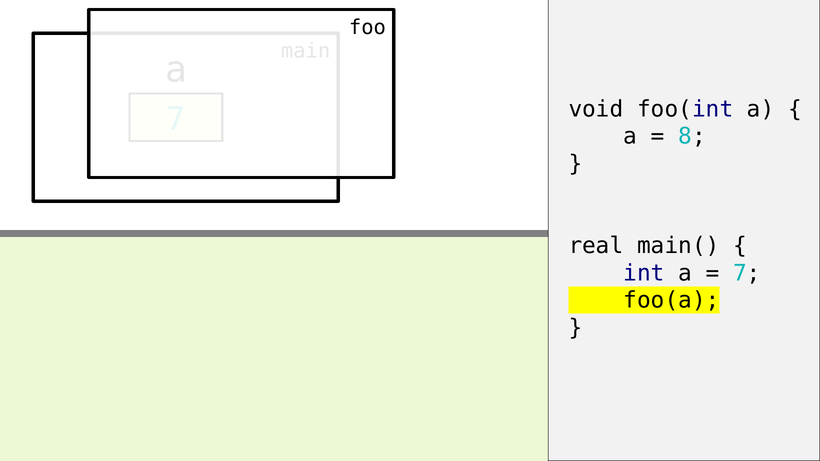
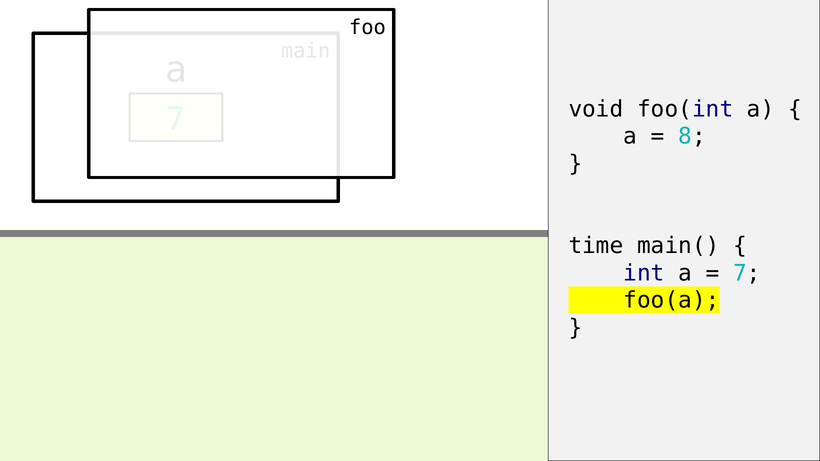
real: real -> time
